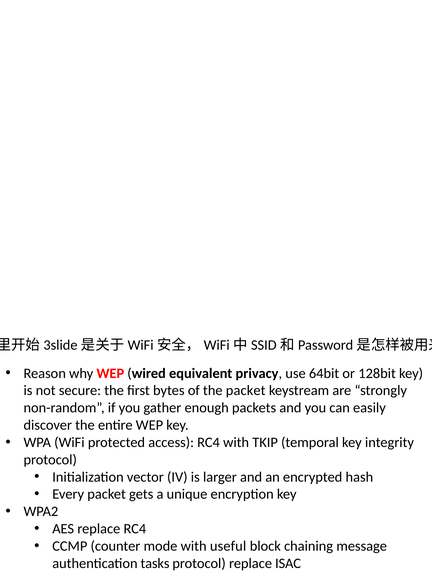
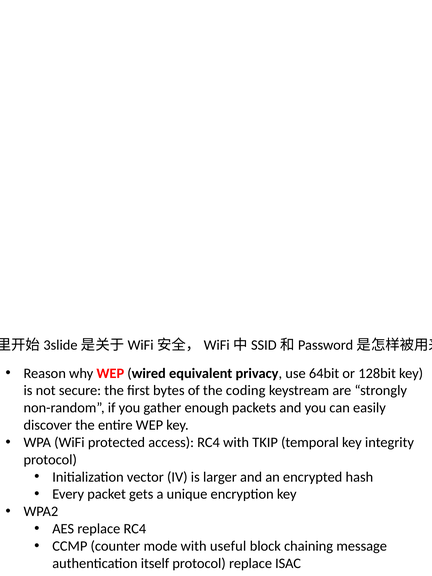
the packet: packet -> coding
tasks: tasks -> itself
